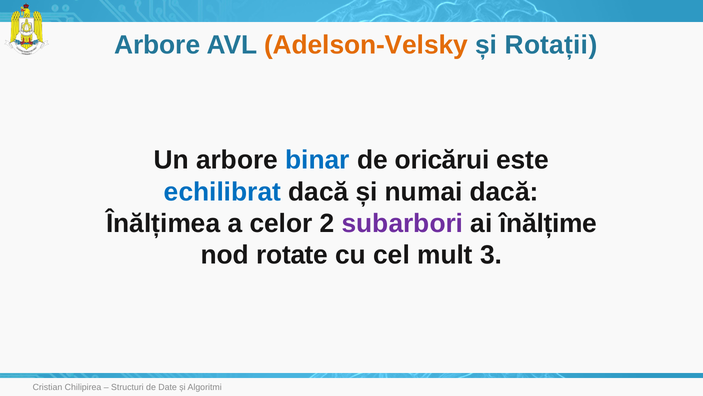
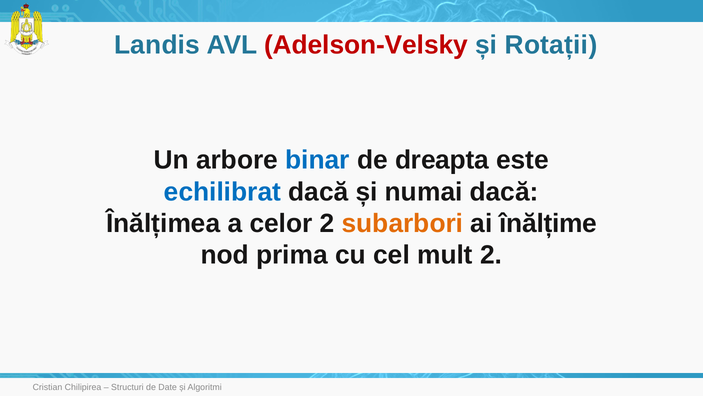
Arbore at (157, 45): Arbore -> Landis
Adelson-Velsky colour: orange -> red
oricărui: oricărui -> dreapta
subarbori colour: purple -> orange
rotate: rotate -> prima
mult 3: 3 -> 2
